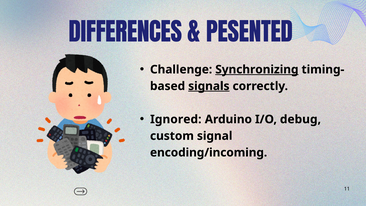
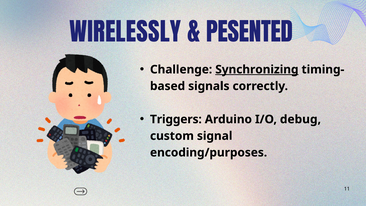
DIFFERENCES: DIFFERENCES -> WIRELESSLY
signals underline: present -> none
Ignored: Ignored -> Triggers
encoding/incoming: encoding/incoming -> encoding/purposes
